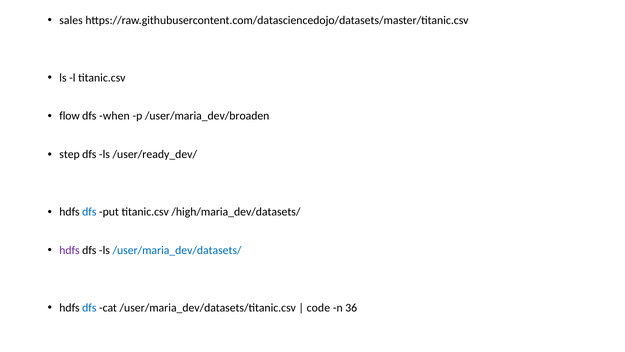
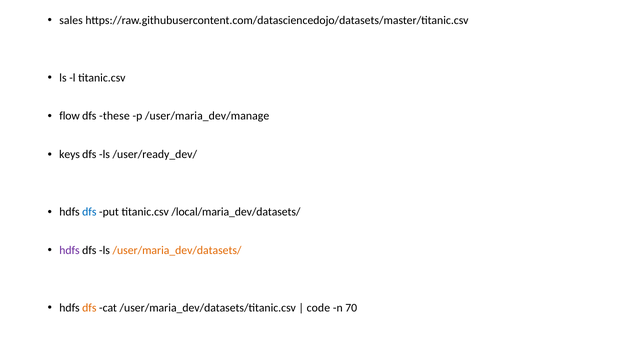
when: when -> these
/user/maria_dev/broaden: /user/maria_dev/broaden -> /user/maria_dev/manage
step: step -> keys
/high/maria_dev/datasets/: /high/maria_dev/datasets/ -> /local/maria_dev/datasets/
/user/maria_dev/datasets/ colour: blue -> orange
dfs at (89, 308) colour: blue -> orange
36: 36 -> 70
